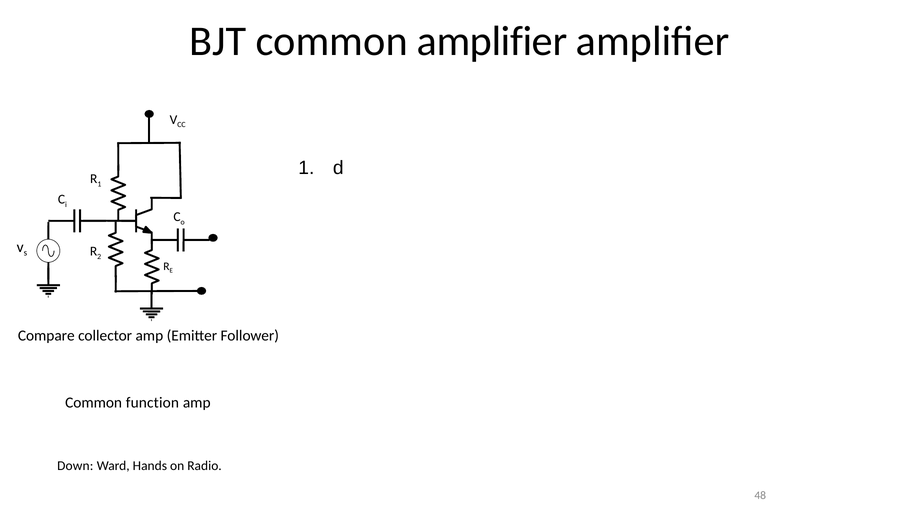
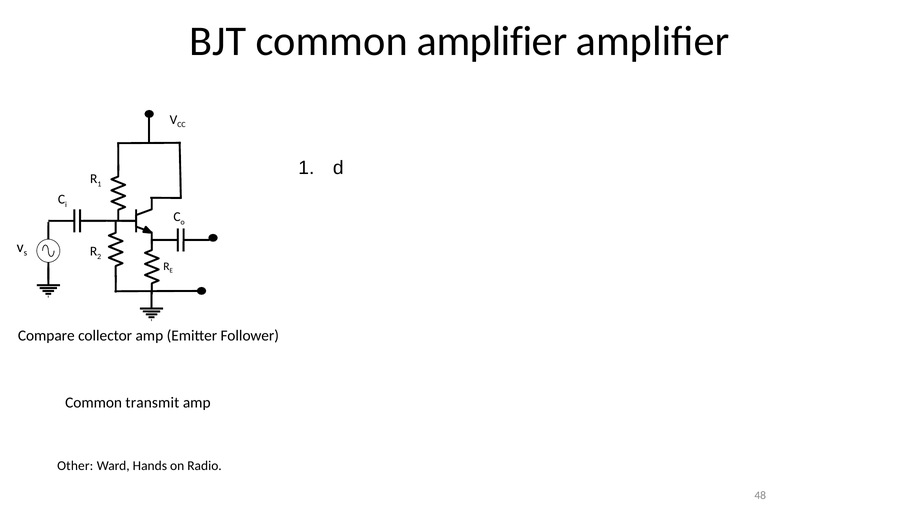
function: function -> transmit
Down: Down -> Other
